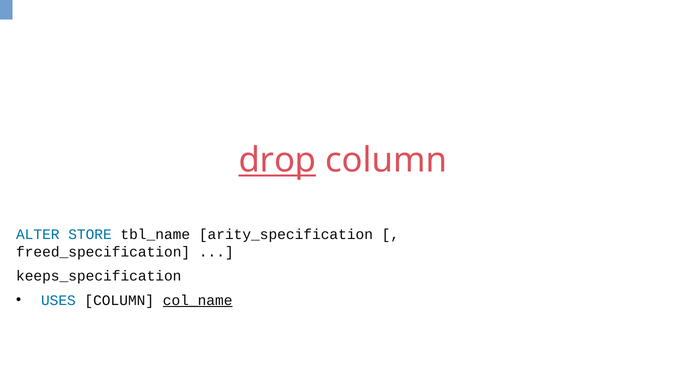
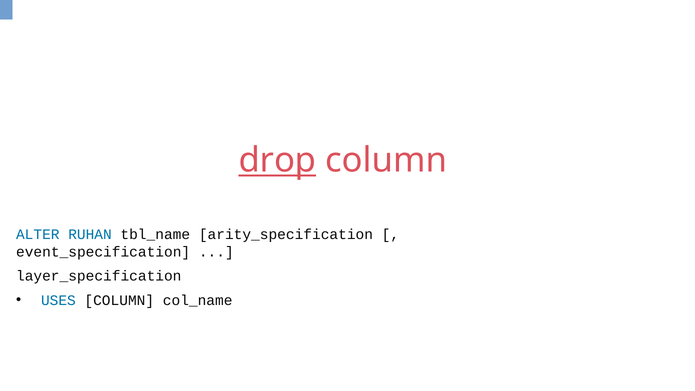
STORE: STORE -> RUHAN
freed_specification: freed_specification -> event_specification
keeps_specification: keeps_specification -> layer_specification
col_name underline: present -> none
